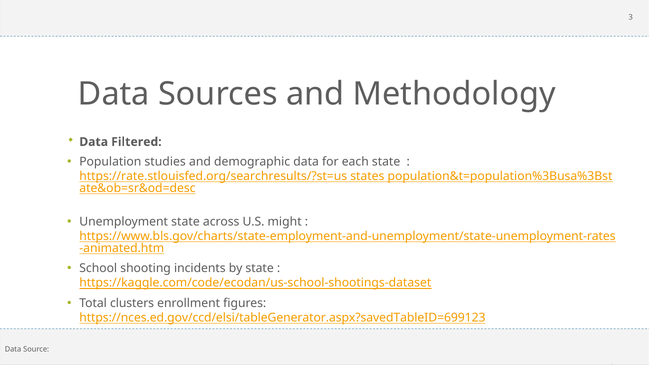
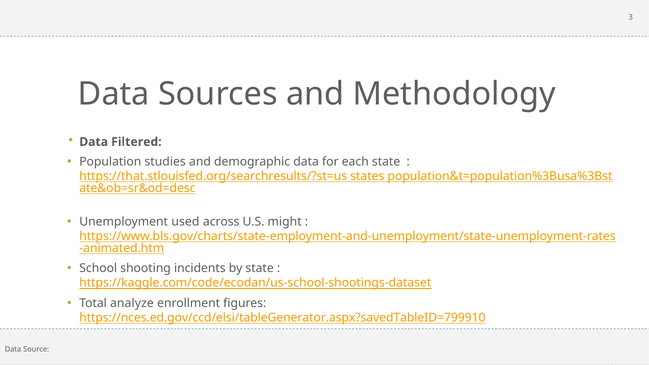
https://rate.stlouisfed.org/searchresults/?st=us: https://rate.stlouisfed.org/searchresults/?st=us -> https://that.stlouisfed.org/searchresults/?st=us
Unemployment state: state -> used
clusters: clusters -> analyze
https://nces.ed.gov/ccd/elsi/tableGenerator.aspx?savedTableID=699123: https://nces.ed.gov/ccd/elsi/tableGenerator.aspx?savedTableID=699123 -> https://nces.ed.gov/ccd/elsi/tableGenerator.aspx?savedTableID=799910
